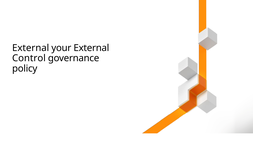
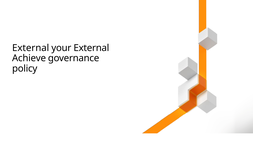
Control: Control -> Achieve
